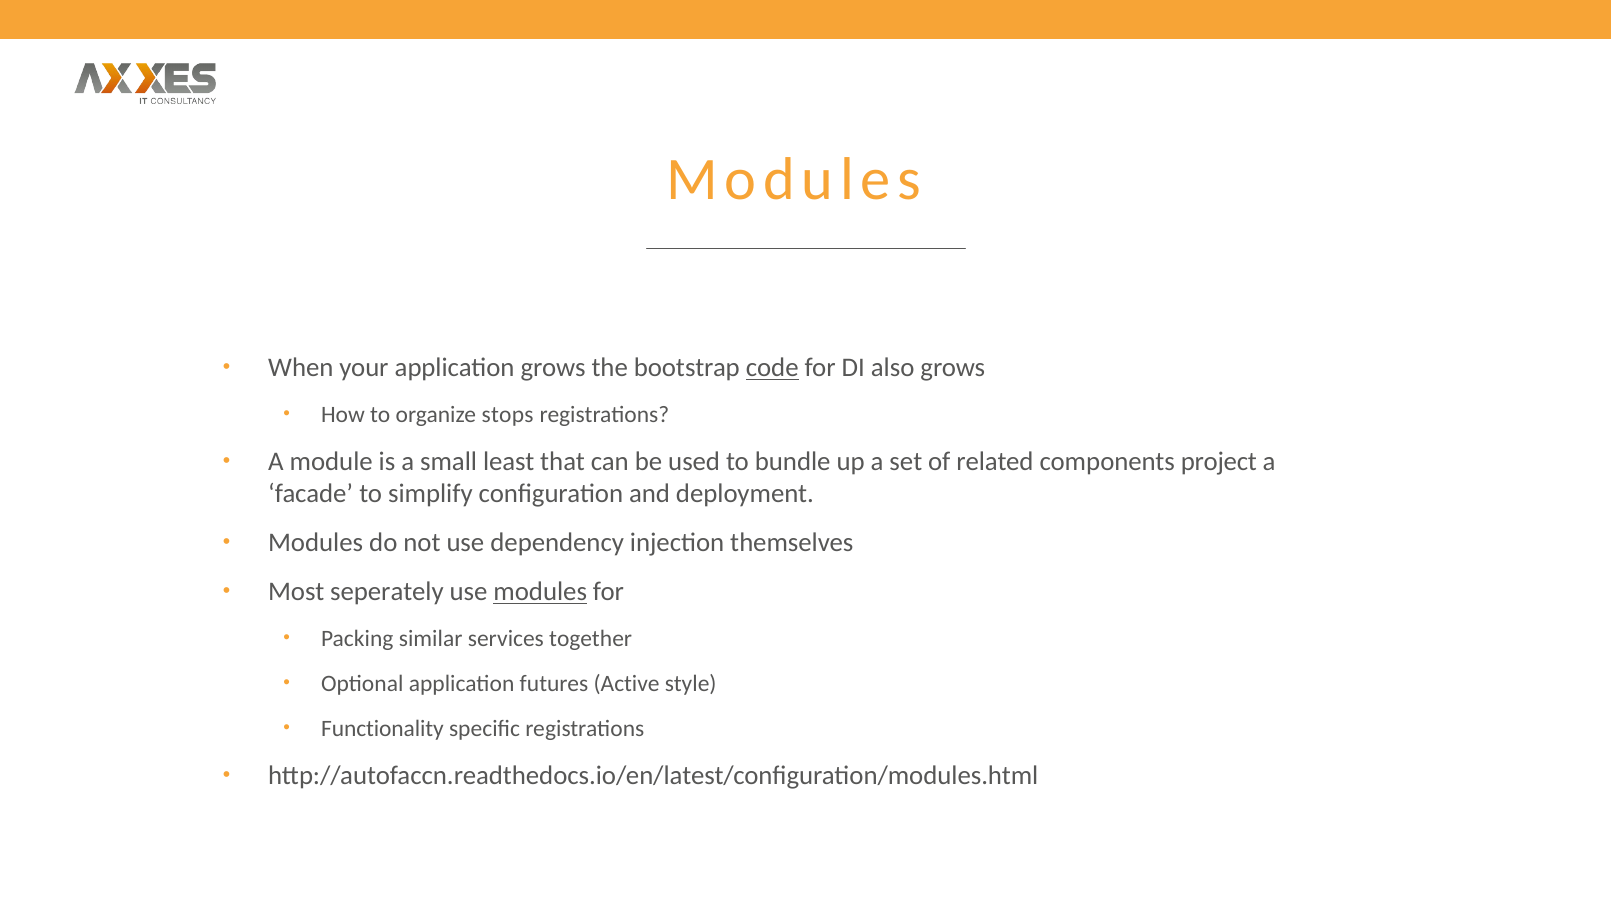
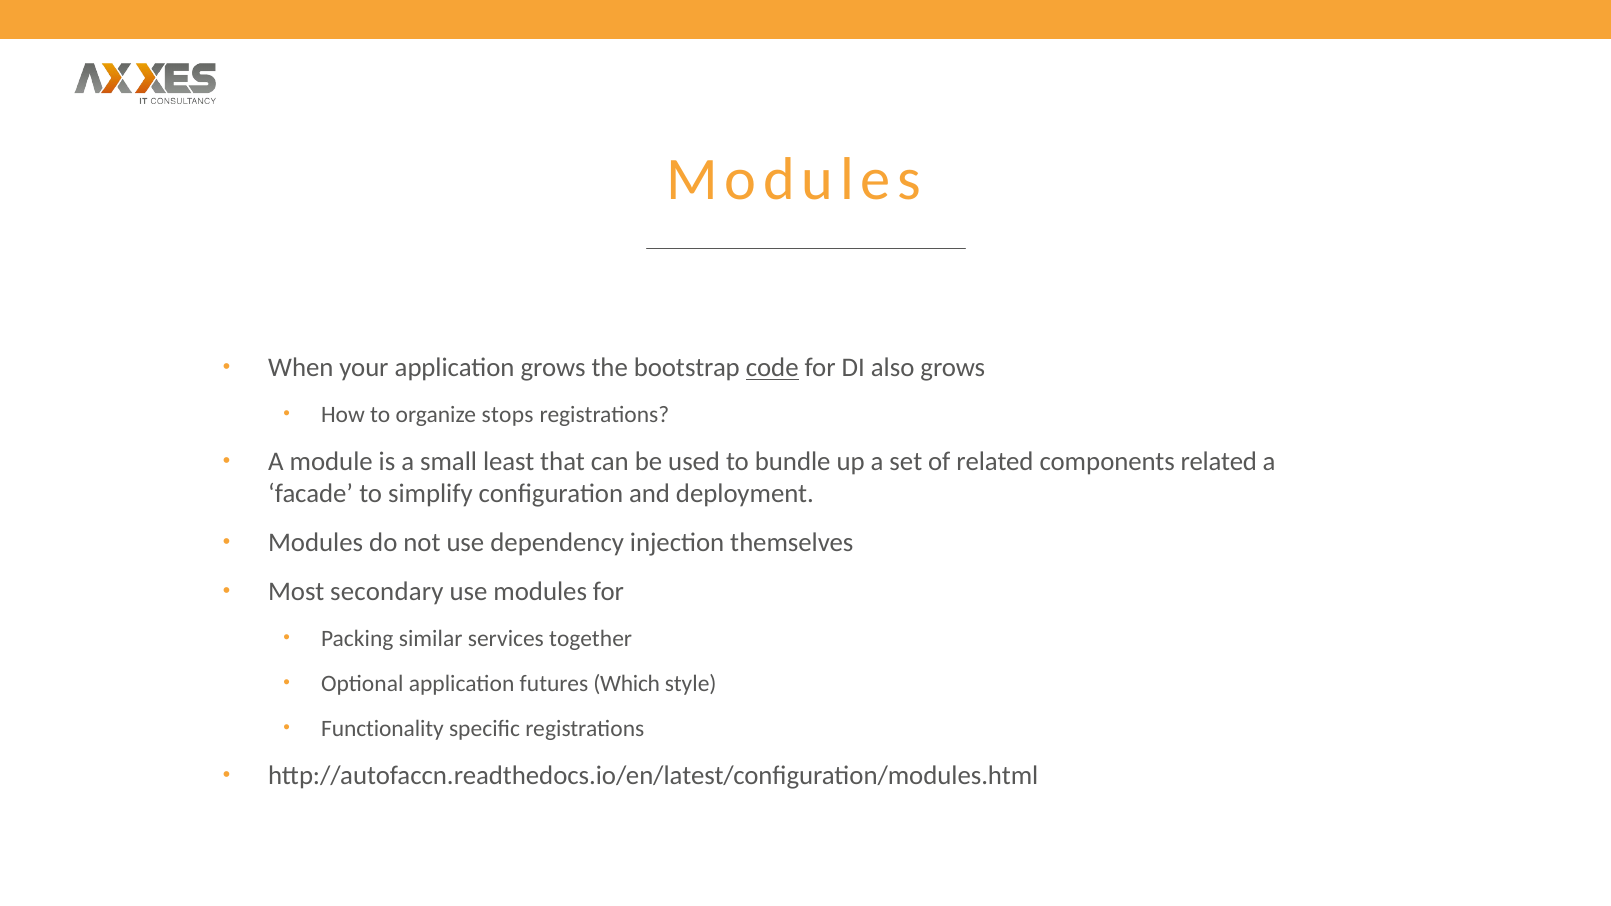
components project: project -> related
seperately: seperately -> secondary
modules at (540, 592) underline: present -> none
Active: Active -> Which
